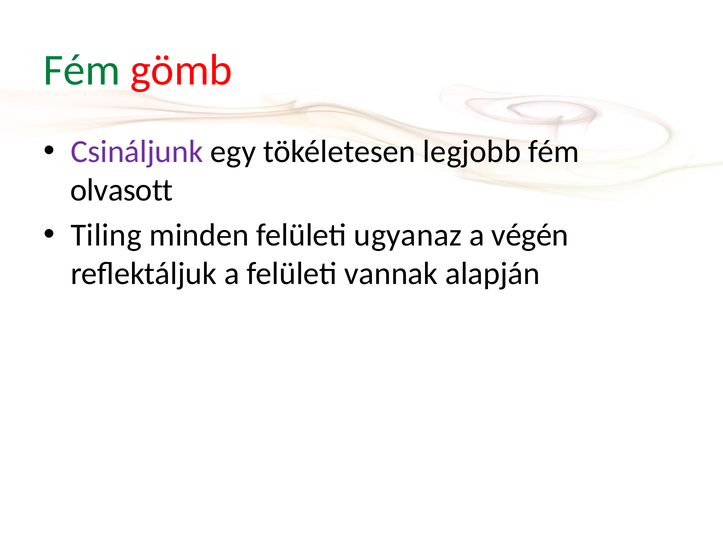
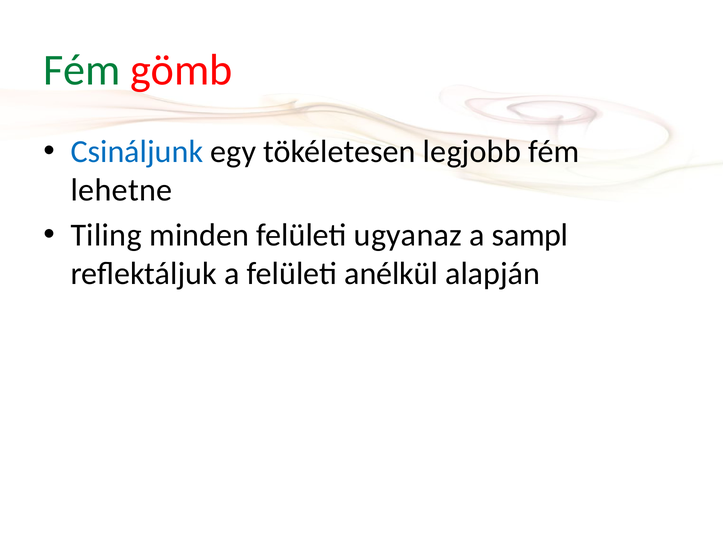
Csináljunk colour: purple -> blue
olvasott: olvasott -> lehetne
végén: végén -> sampl
vannak: vannak -> anélkül
